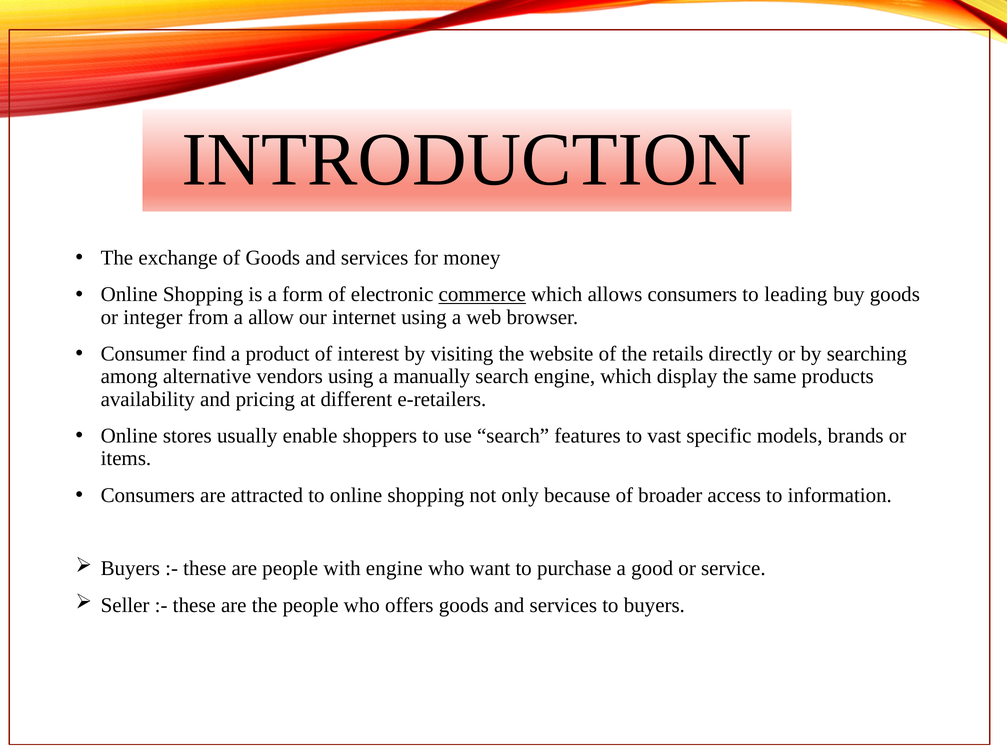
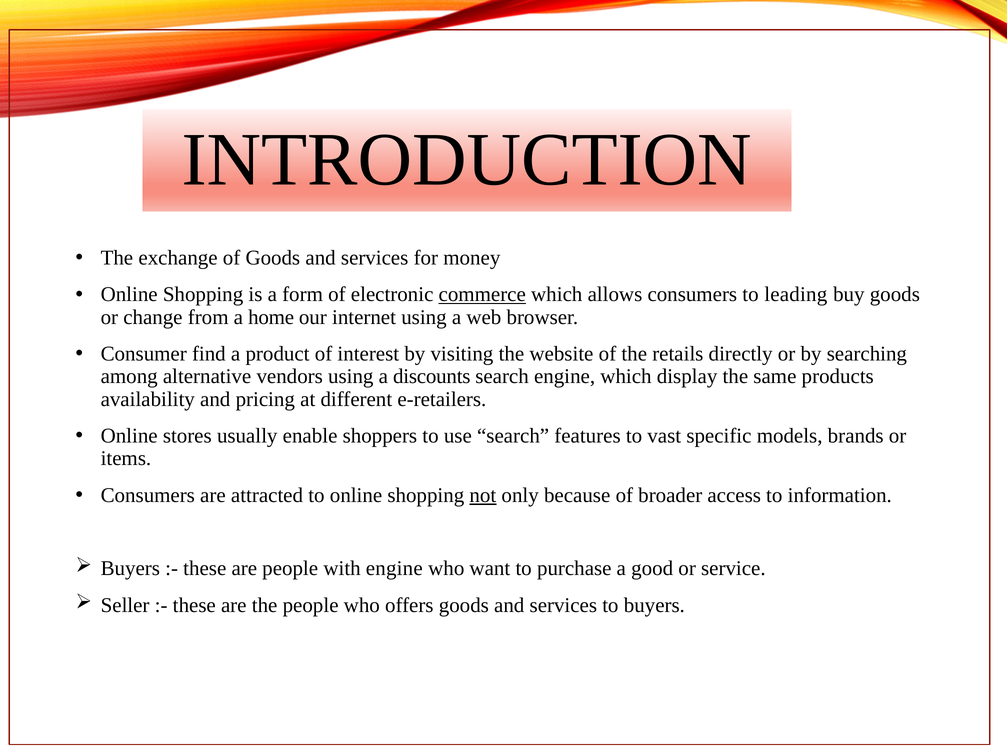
integer: integer -> change
allow: allow -> home
manually: manually -> discounts
not underline: none -> present
